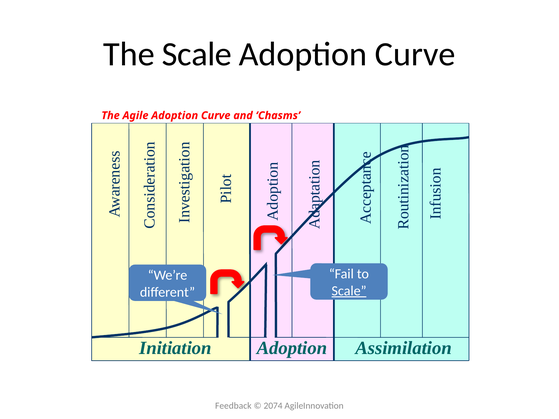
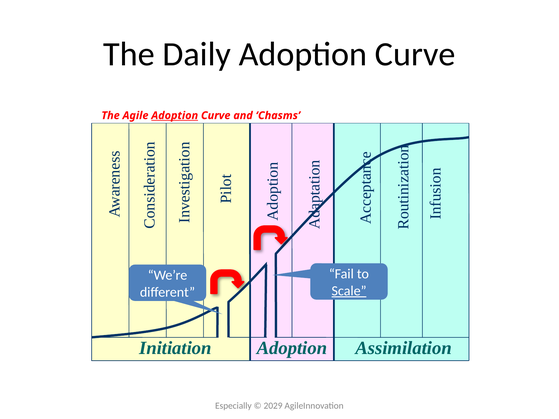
The Scale: Scale -> Daily
Adoption at (175, 116) underline: none -> present
Feedback: Feedback -> Especially
2074: 2074 -> 2029
